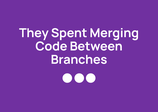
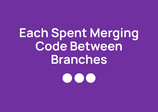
They: They -> Each
